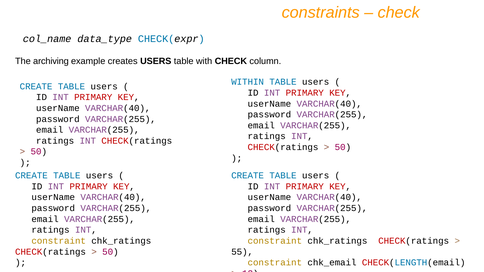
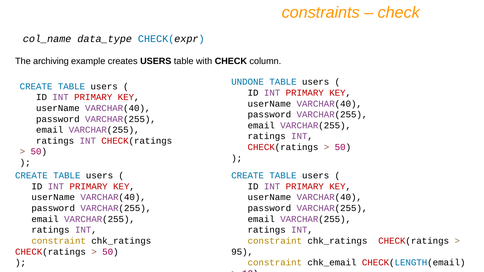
WITHIN: WITHIN -> UNDONE
55: 55 -> 95
